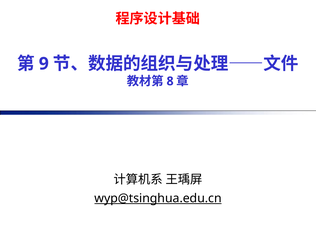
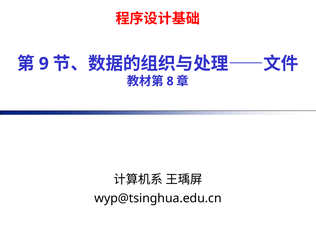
wyp@tsinghua.edu.cn underline: present -> none
